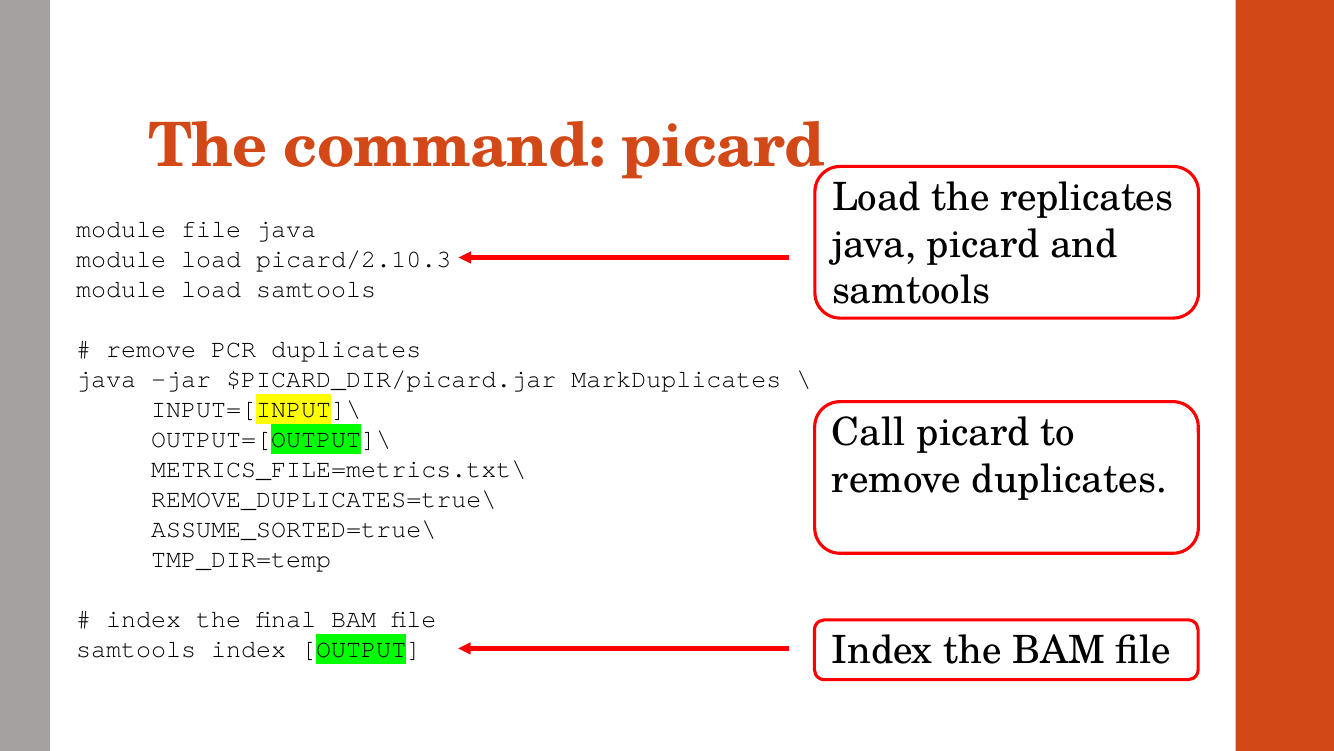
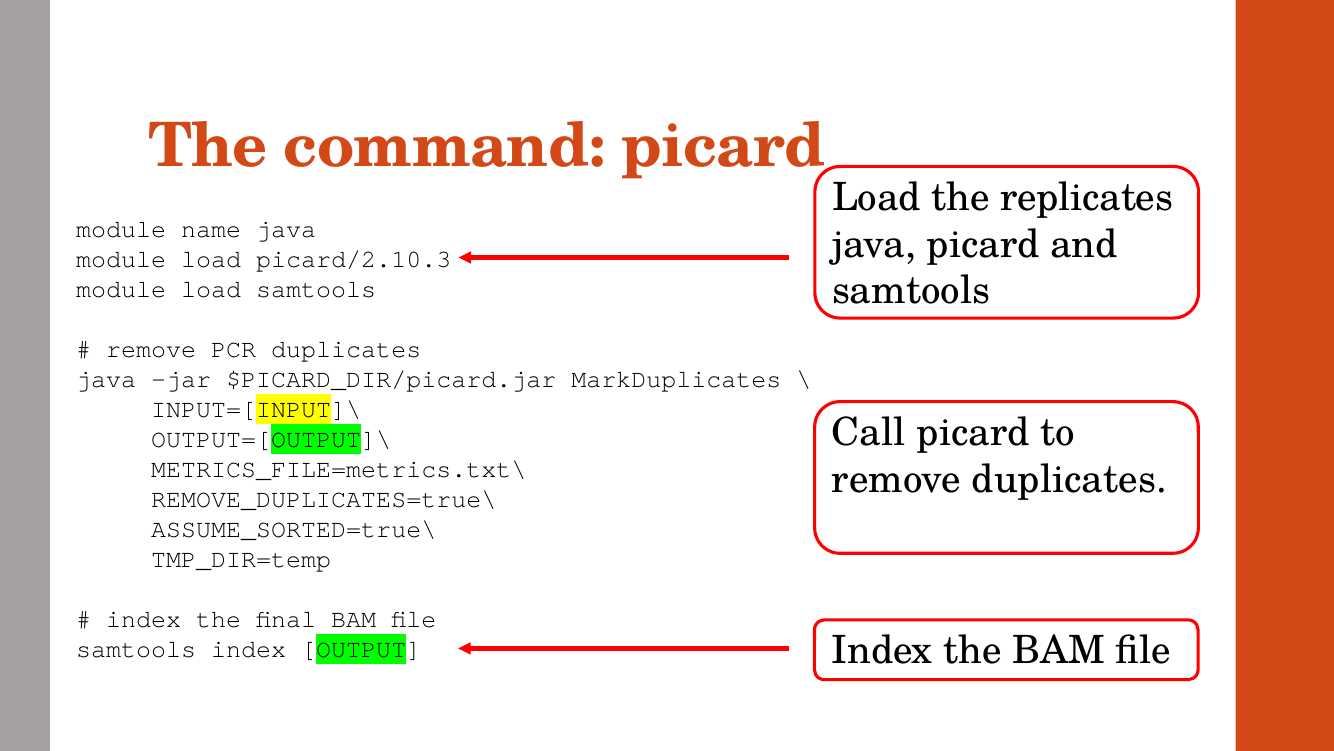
module file: file -> name
